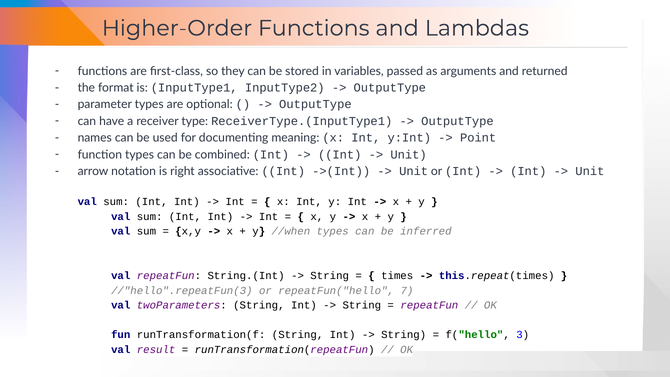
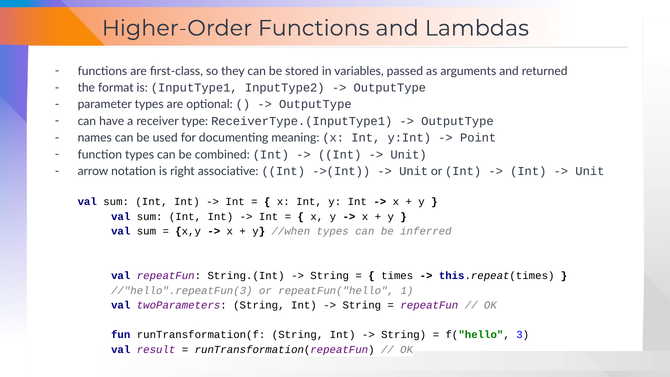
7: 7 -> 1
